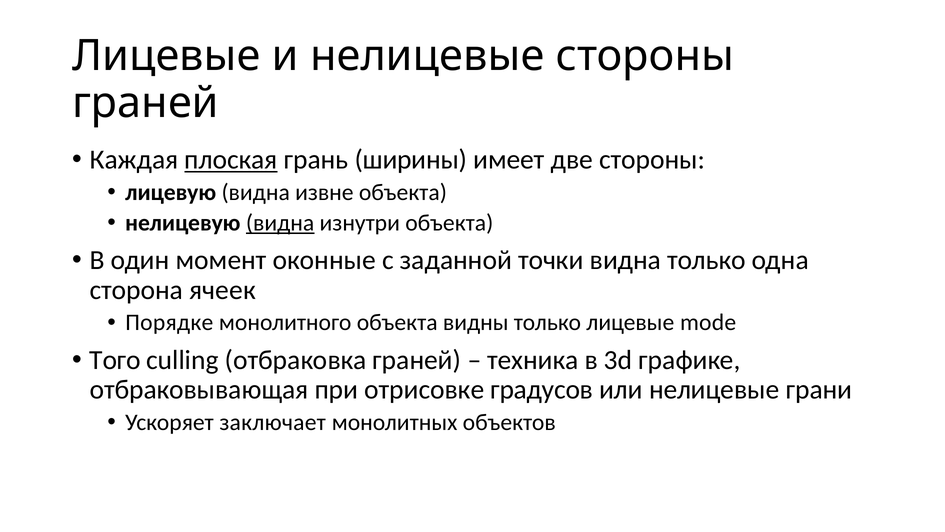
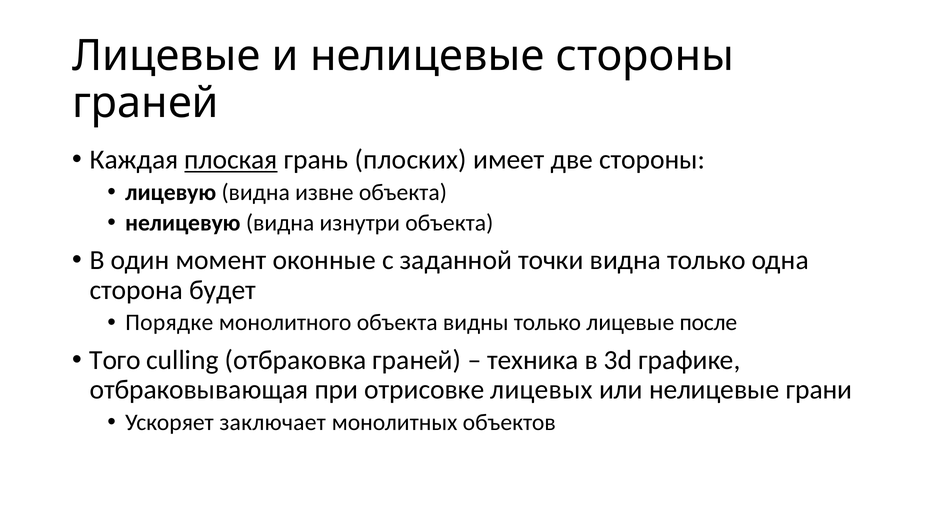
ширины: ширины -> плоских
видна at (280, 223) underline: present -> none
ячеек: ячеек -> будет
mode: mode -> после
градусов: градусов -> лицевых
